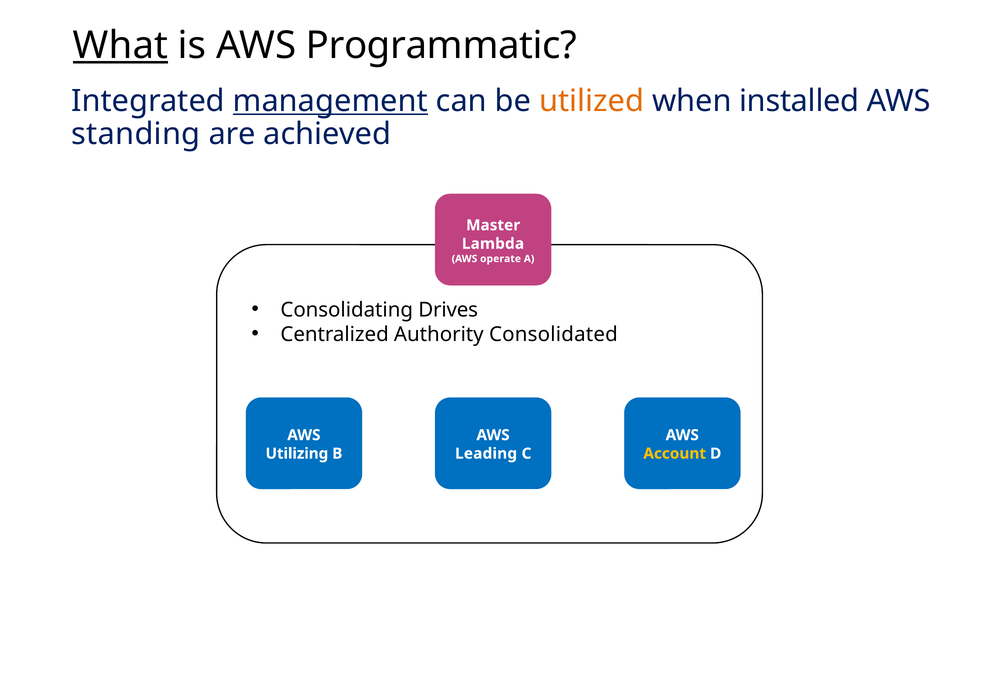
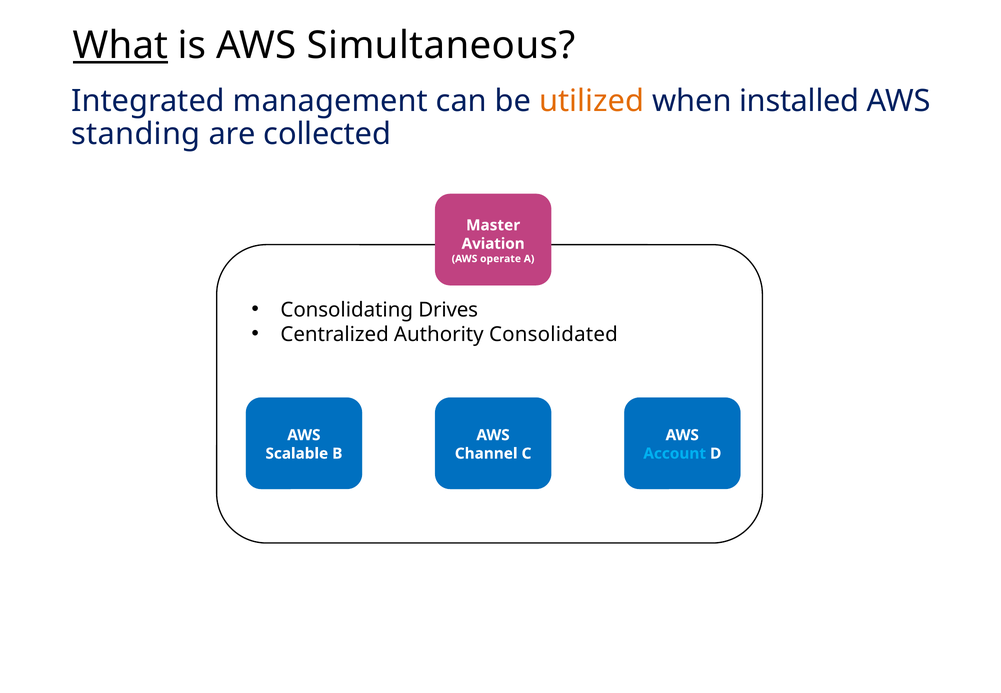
Programmatic: Programmatic -> Simultaneous
management underline: present -> none
achieved: achieved -> collected
Lambda: Lambda -> Aviation
Utilizing: Utilizing -> Scalable
Leading: Leading -> Channel
Account colour: yellow -> light blue
